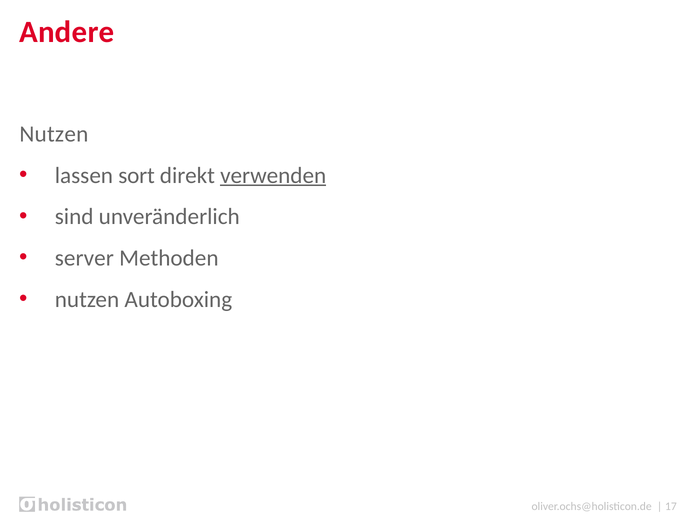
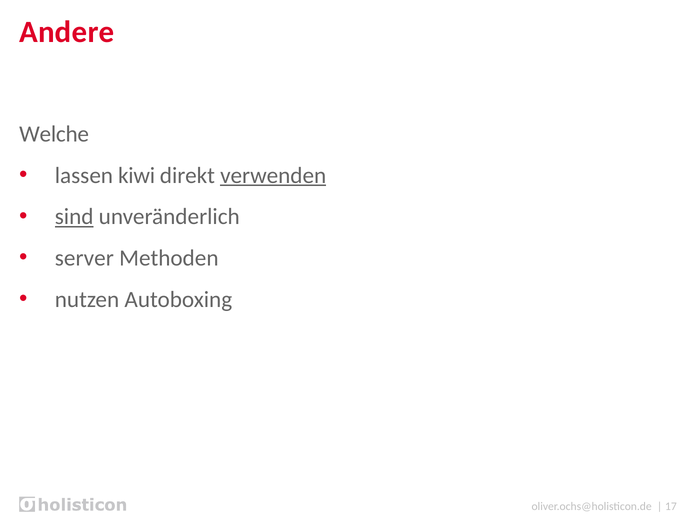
Nutzen at (54, 134): Nutzen -> Welche
sort: sort -> kiwi
sind underline: none -> present
